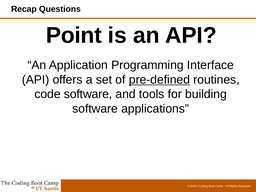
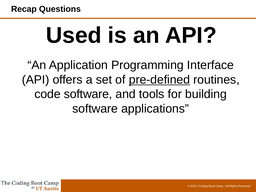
Point: Point -> Used
